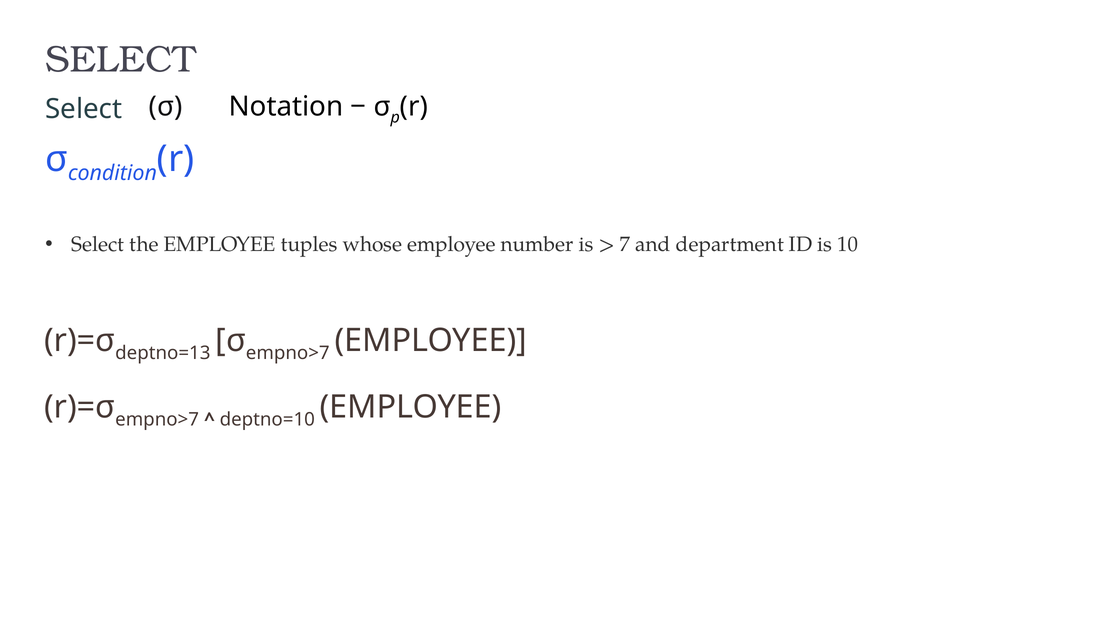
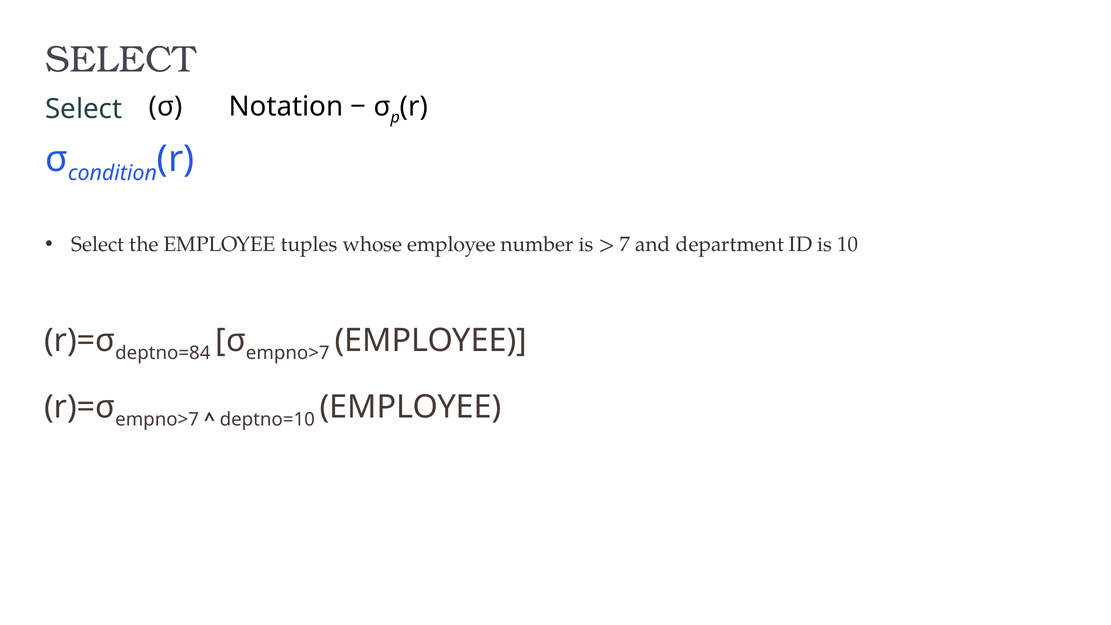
deptno=13: deptno=13 -> deptno=84
